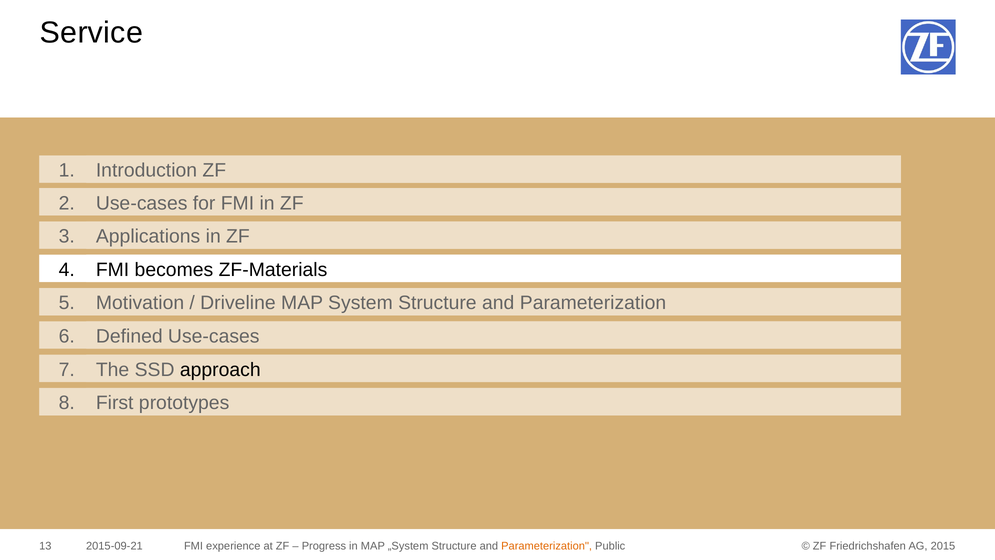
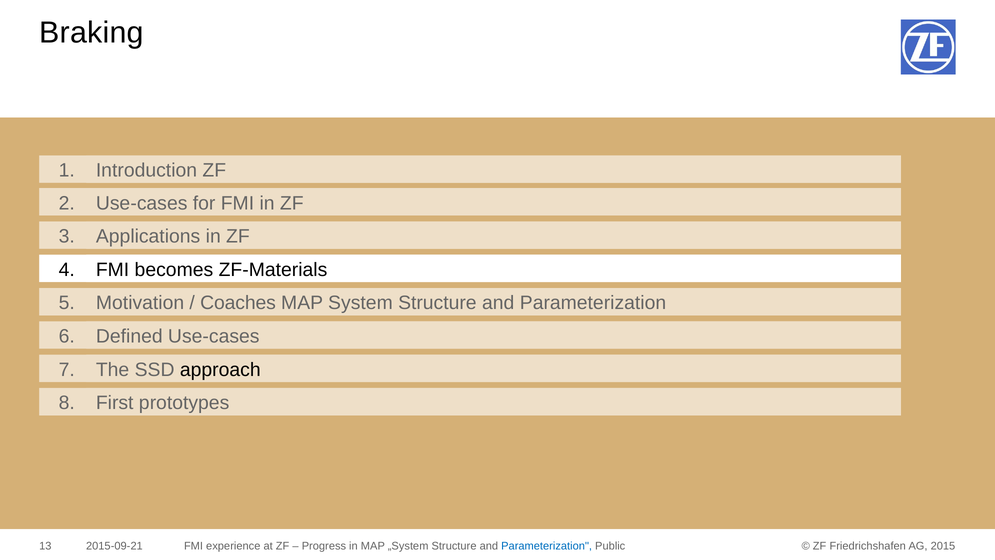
Service: Service -> Braking
Driveline: Driveline -> Coaches
Parameterization at (547, 546) colour: orange -> blue
